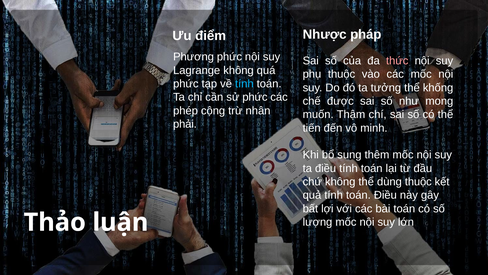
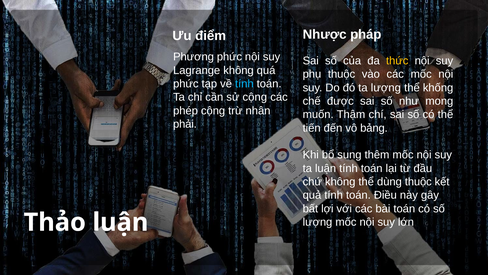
thức colour: pink -> yellow
ta tưởng: tưởng -> lượng
sử phức: phức -> cộng
minh: minh -> bảng
ta điều: điều -> luận
